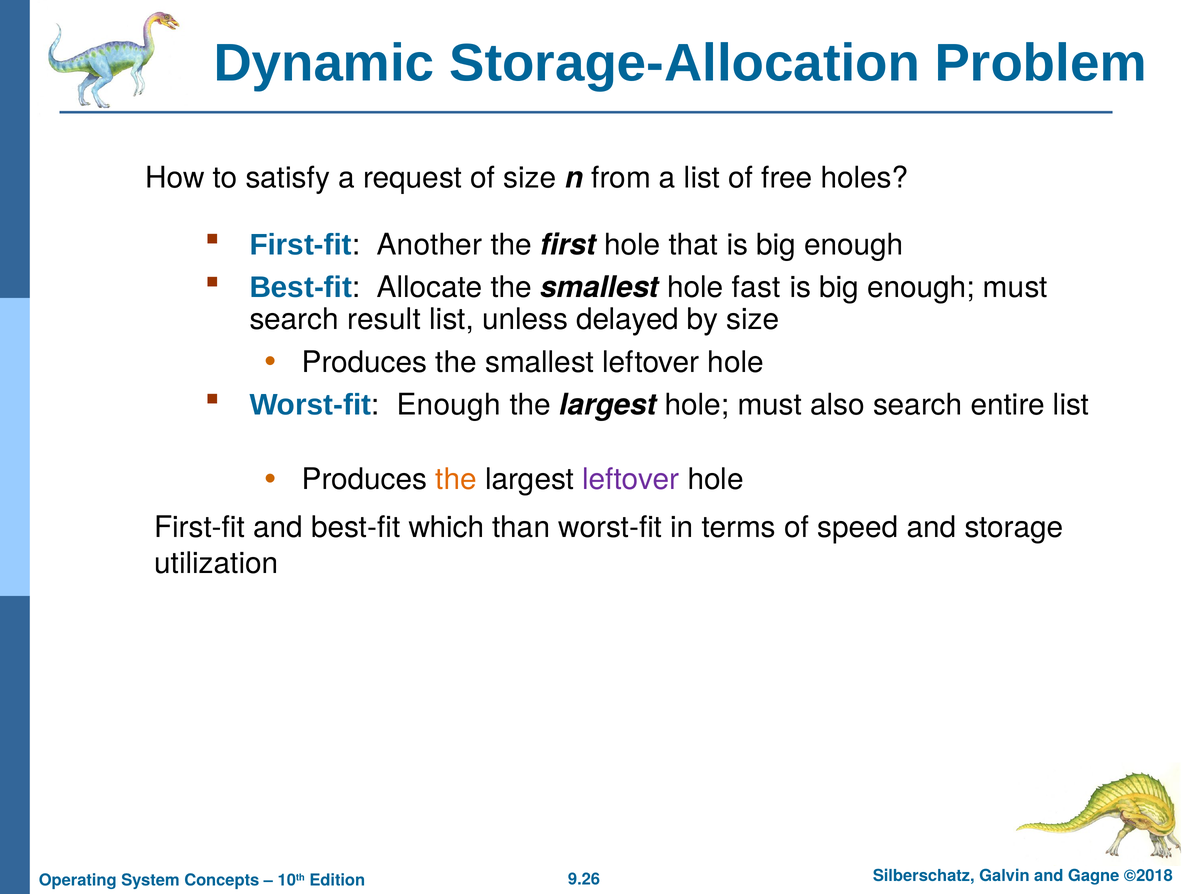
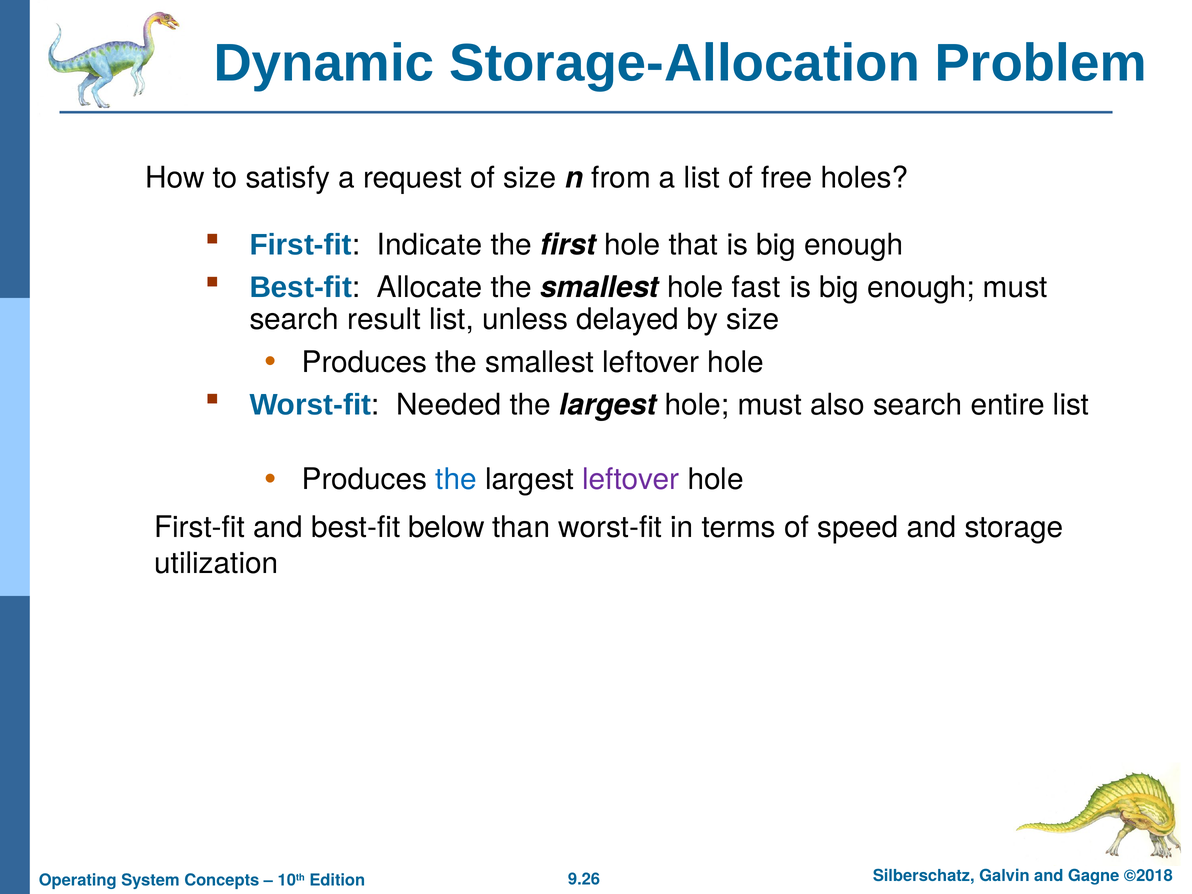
Another: Another -> Indicate
Worst-fit Enough: Enough -> Needed
the at (456, 480) colour: orange -> blue
which: which -> below
